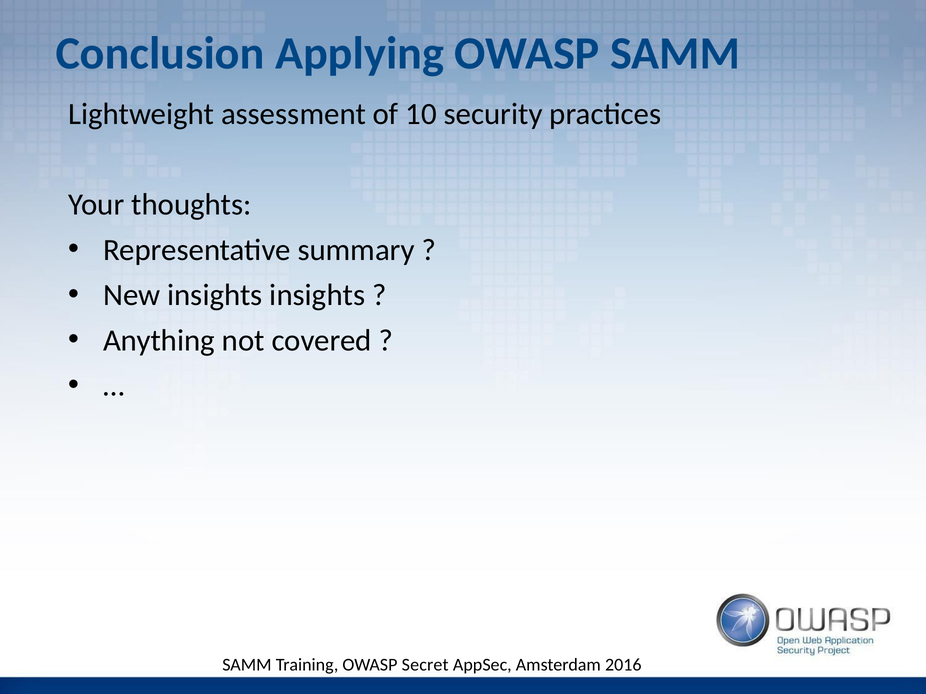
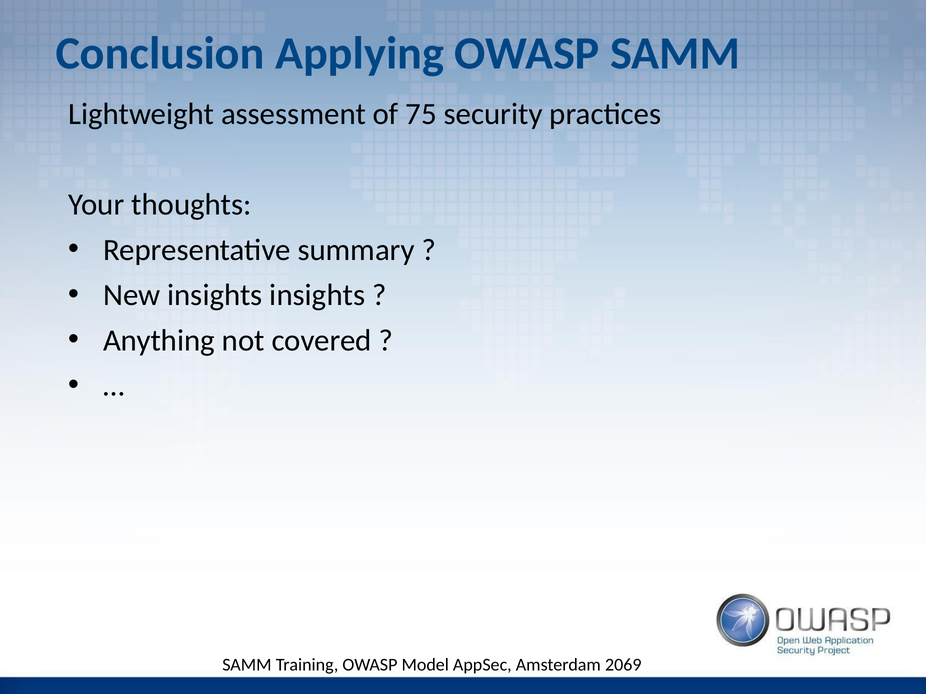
10: 10 -> 75
Secret: Secret -> Model
2016: 2016 -> 2069
